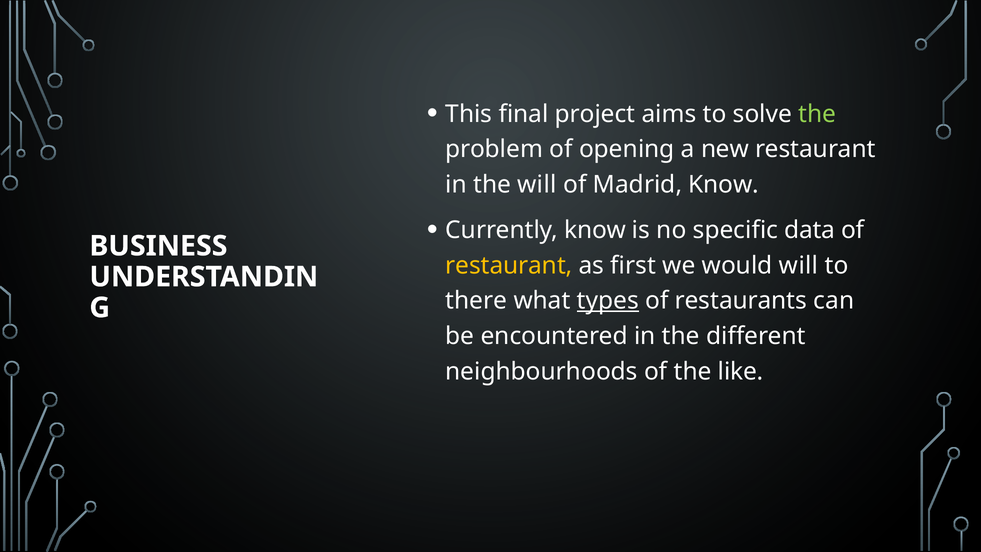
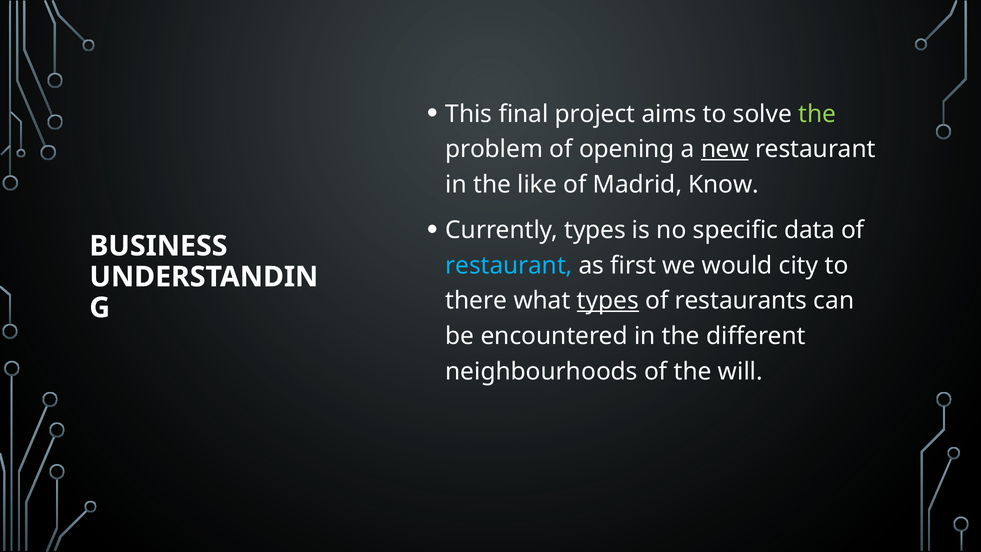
new underline: none -> present
the will: will -> like
Currently know: know -> types
restaurant at (509, 265) colour: yellow -> light blue
would will: will -> city
like: like -> will
